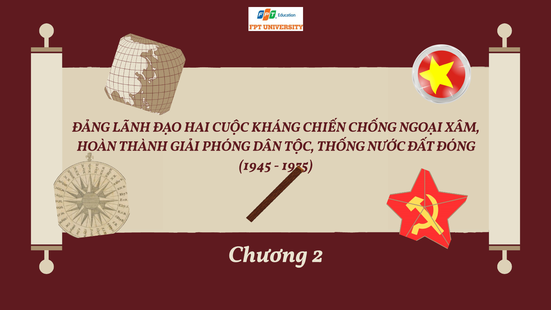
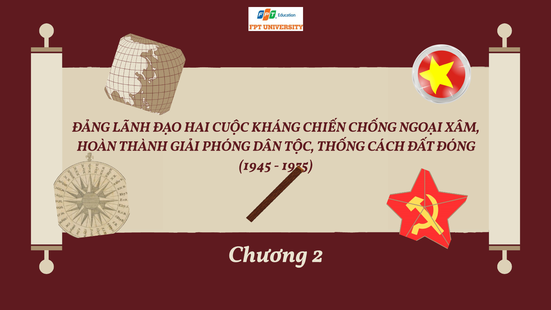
NƯỚC: NƯỚC -> CÁCH
